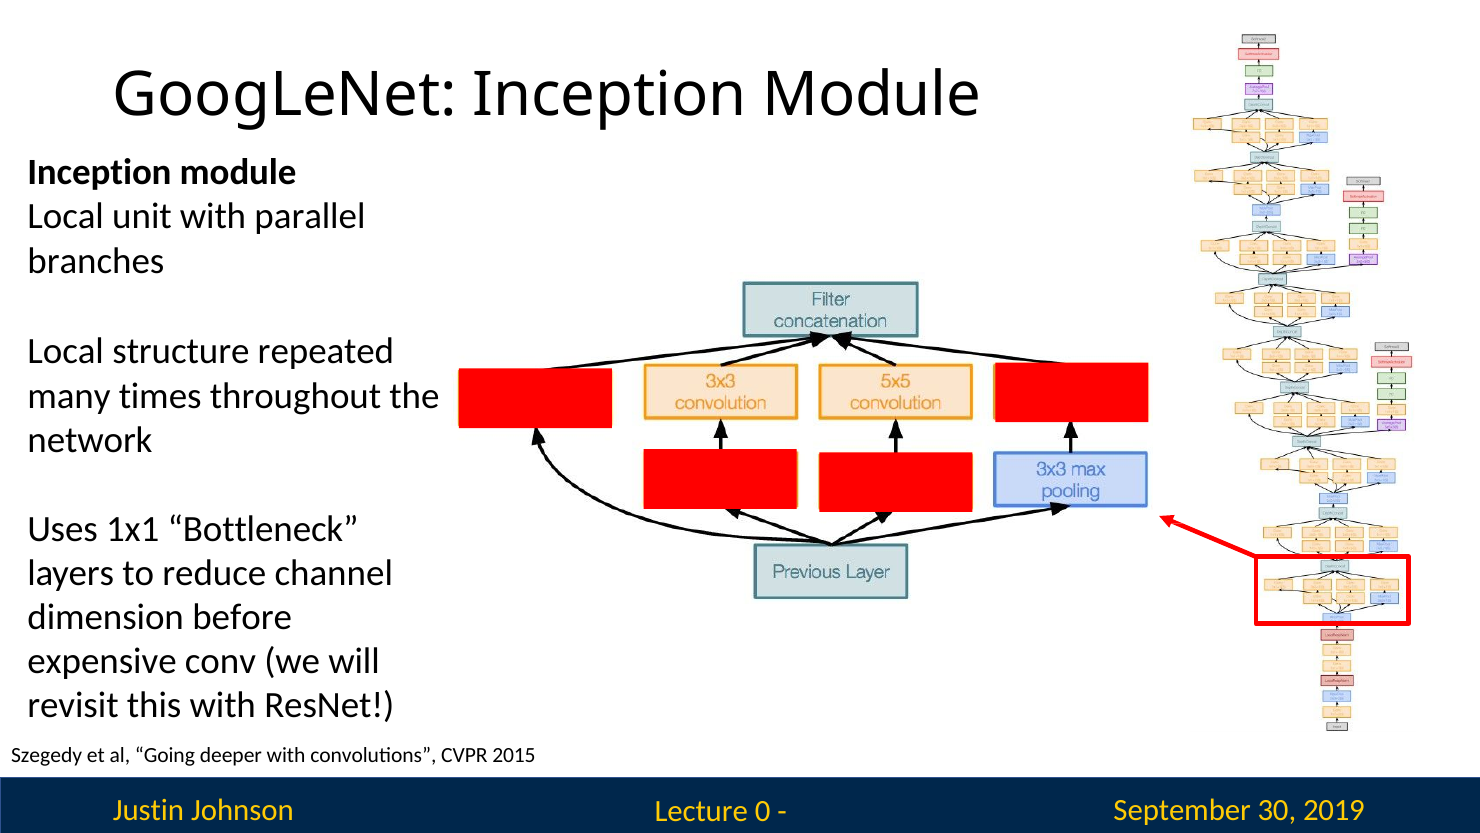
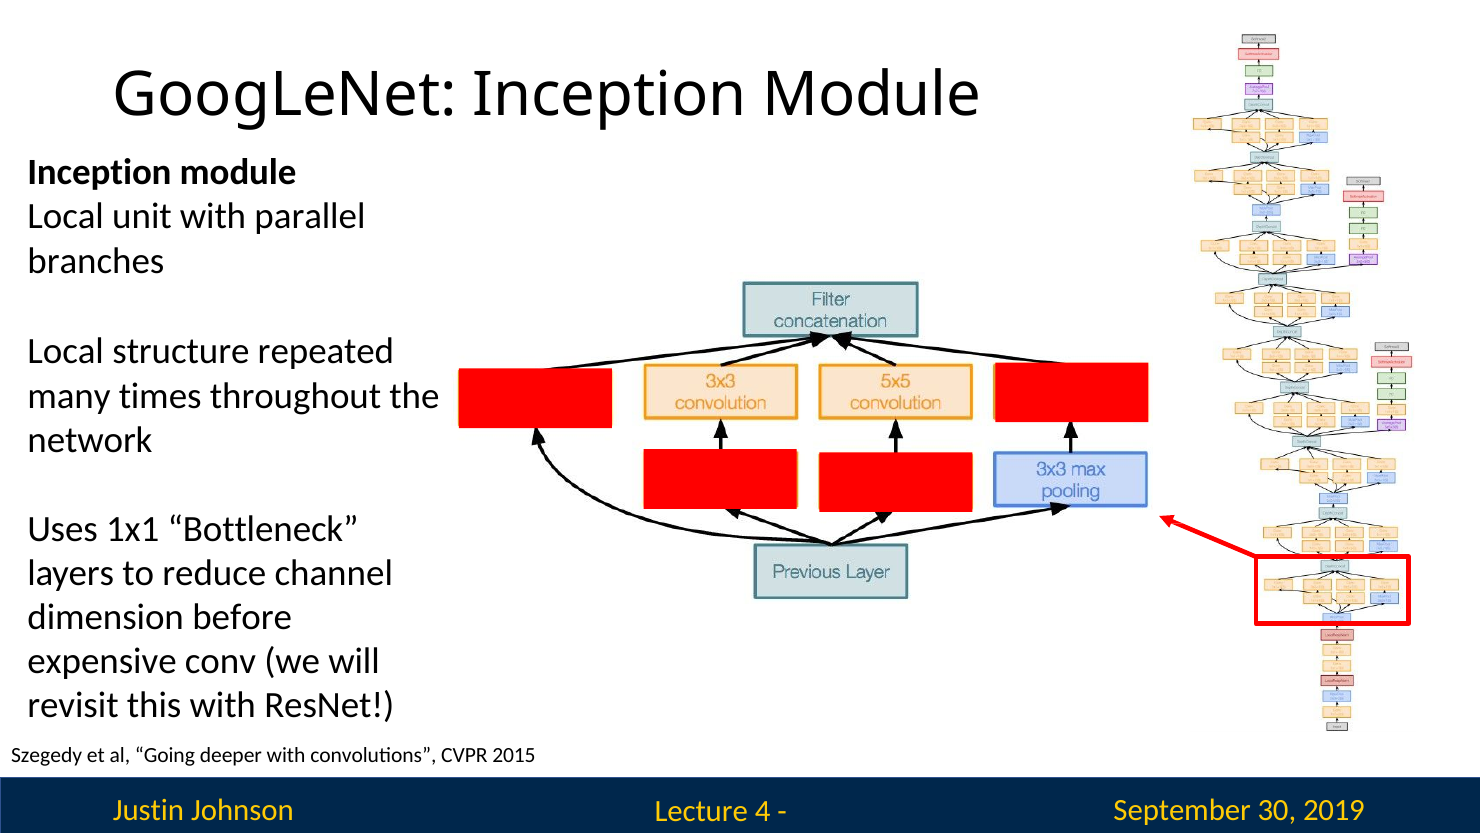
0: 0 -> 4
